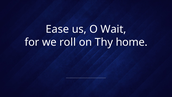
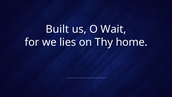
Ease: Ease -> Built
roll: roll -> lies
